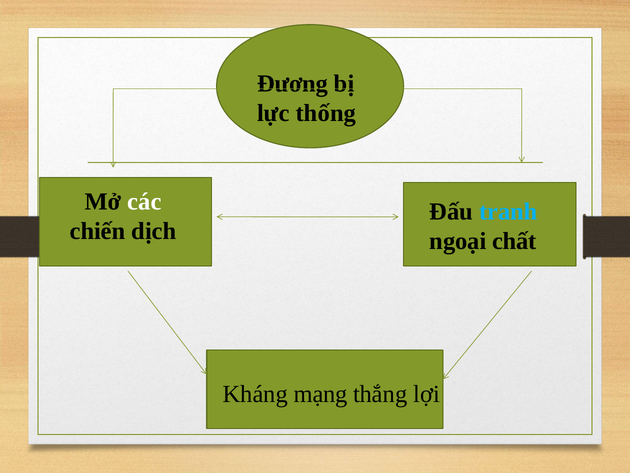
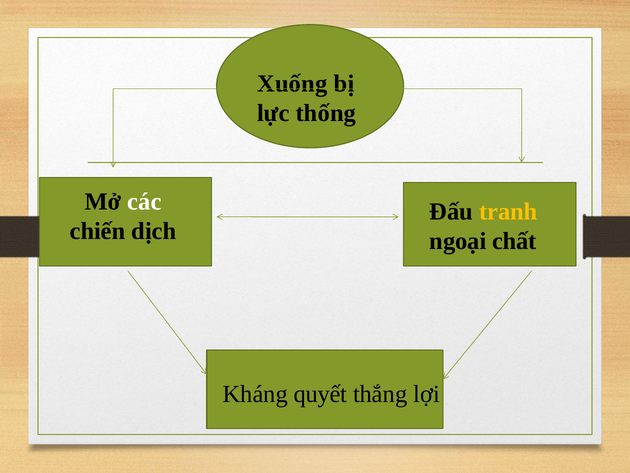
Đương: Đương -> Xuống
tranh colour: light blue -> yellow
mạng: mạng -> quyết
